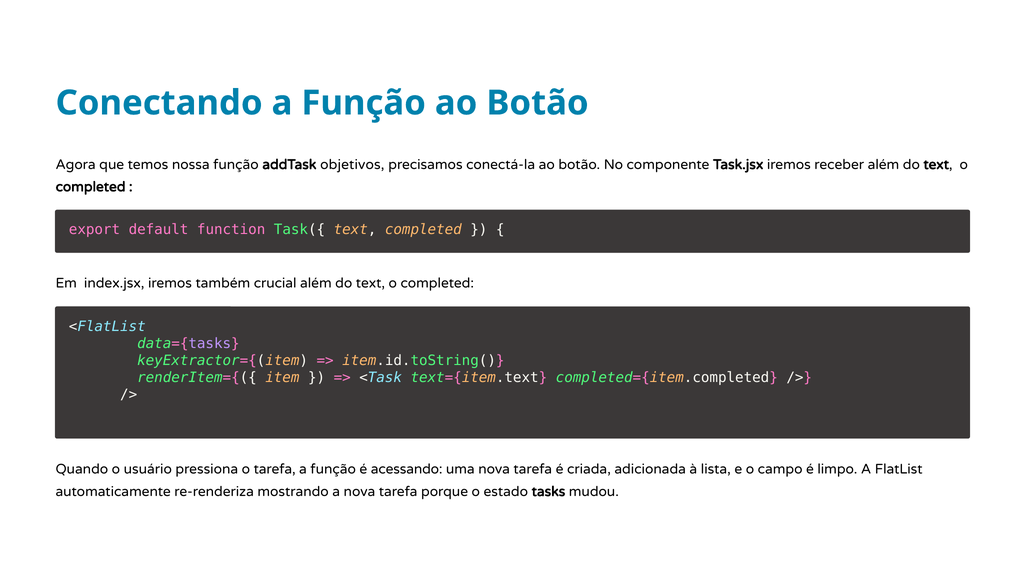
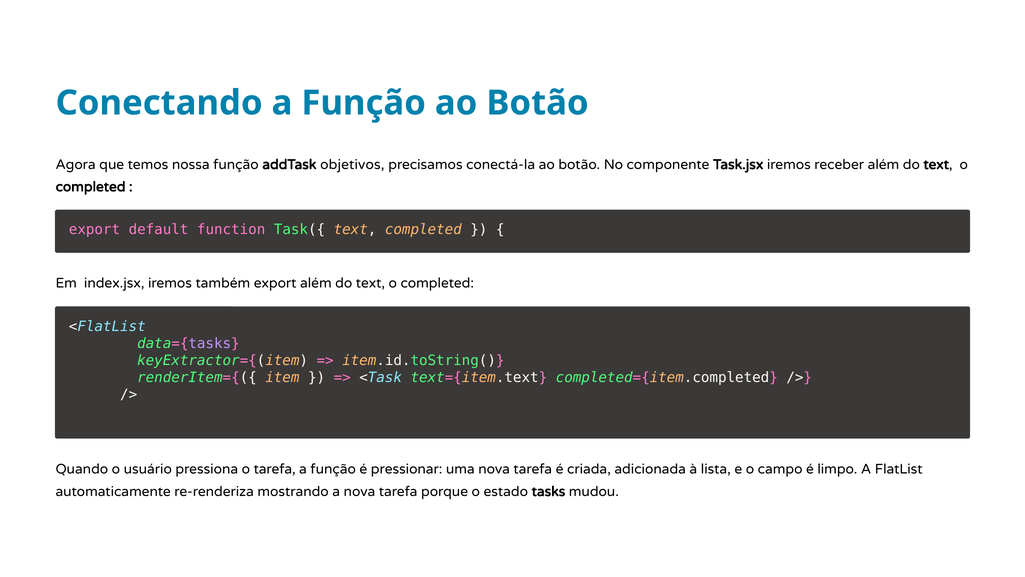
também crucial: crucial -> export
acessando: acessando -> pressionar
